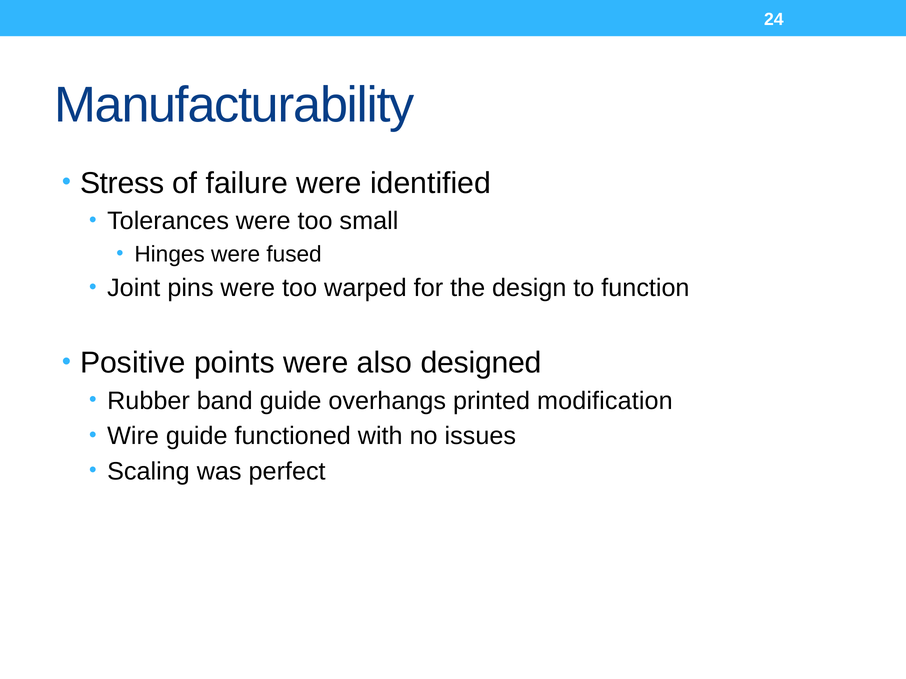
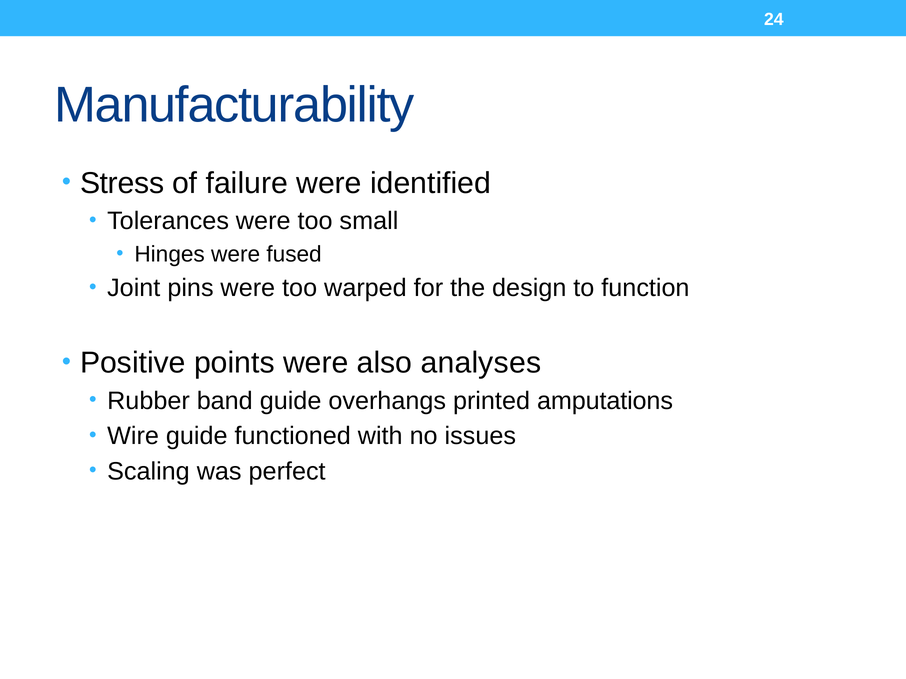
designed: designed -> analyses
modification: modification -> amputations
